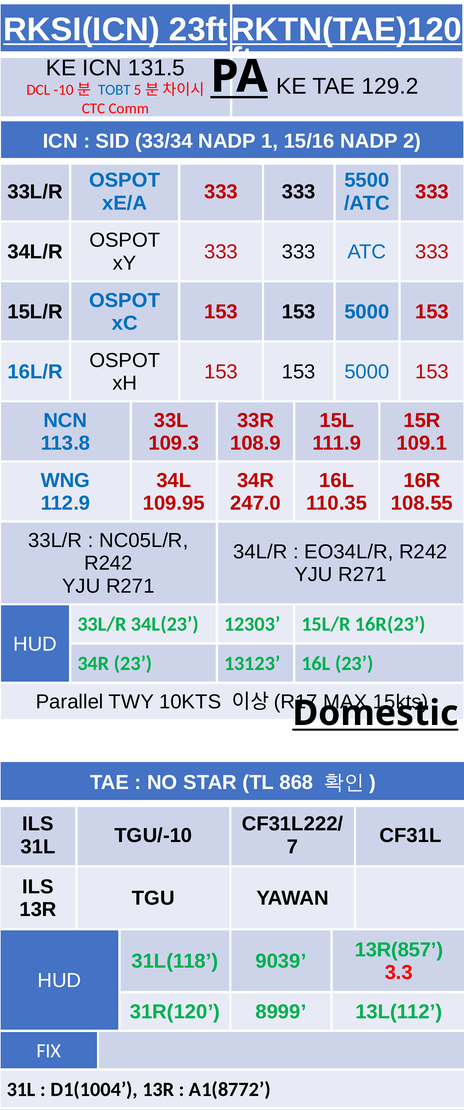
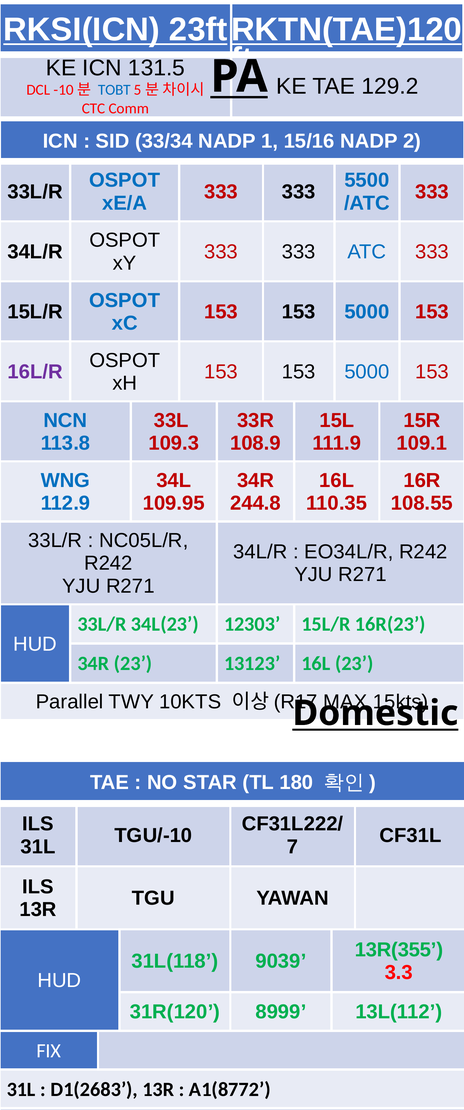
16L/R colour: blue -> purple
247.0: 247.0 -> 244.8
868: 868 -> 180
13R(857: 13R(857 -> 13R(355
D1(1004: D1(1004 -> D1(2683
